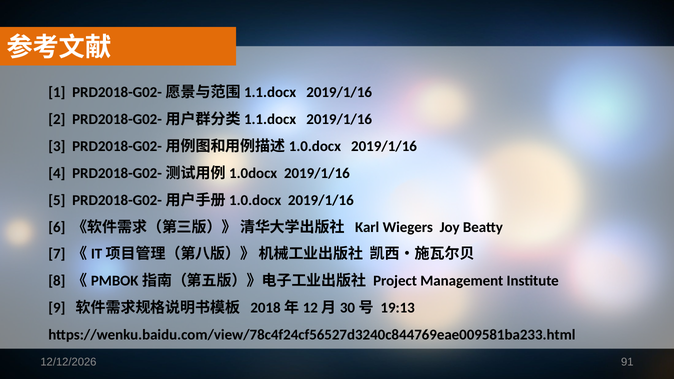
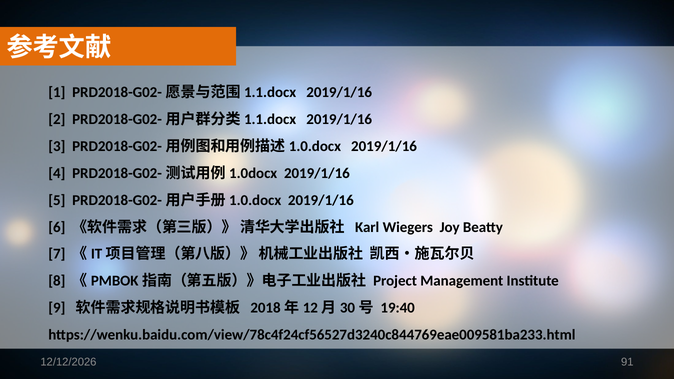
19:13: 19:13 -> 19:40
